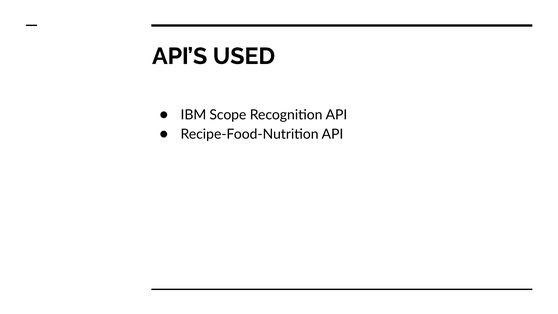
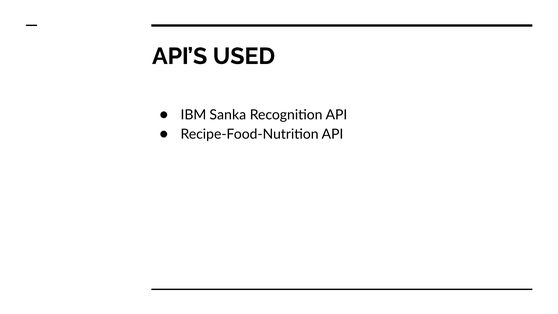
Scope: Scope -> Sanka
